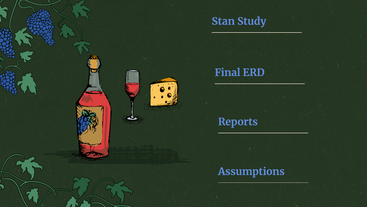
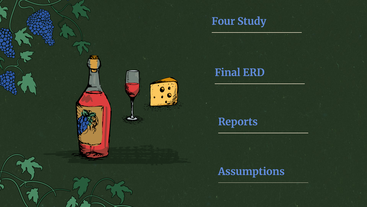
Stan: Stan -> Four
